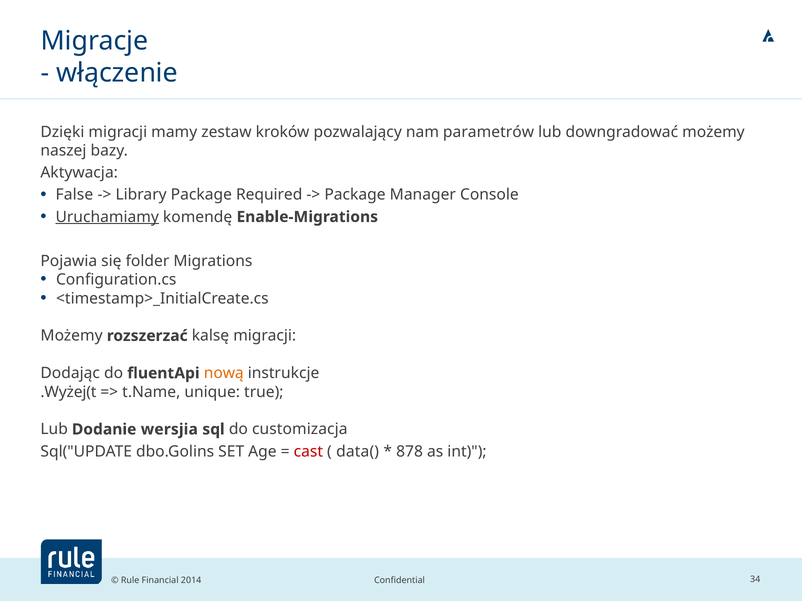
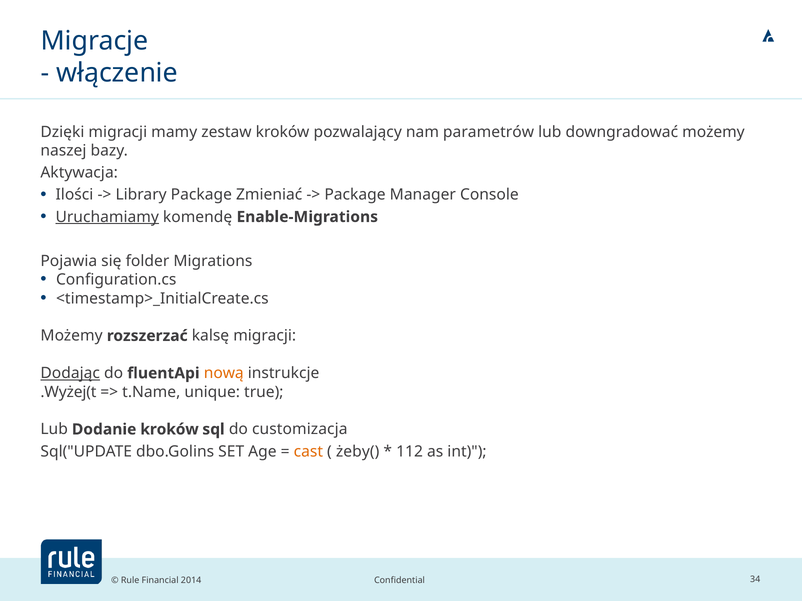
False: False -> Ilości
Required: Required -> Zmieniać
Dodając underline: none -> present
Dodanie wersjia: wersjia -> kroków
cast colour: red -> orange
data(: data( -> żeby(
878: 878 -> 112
